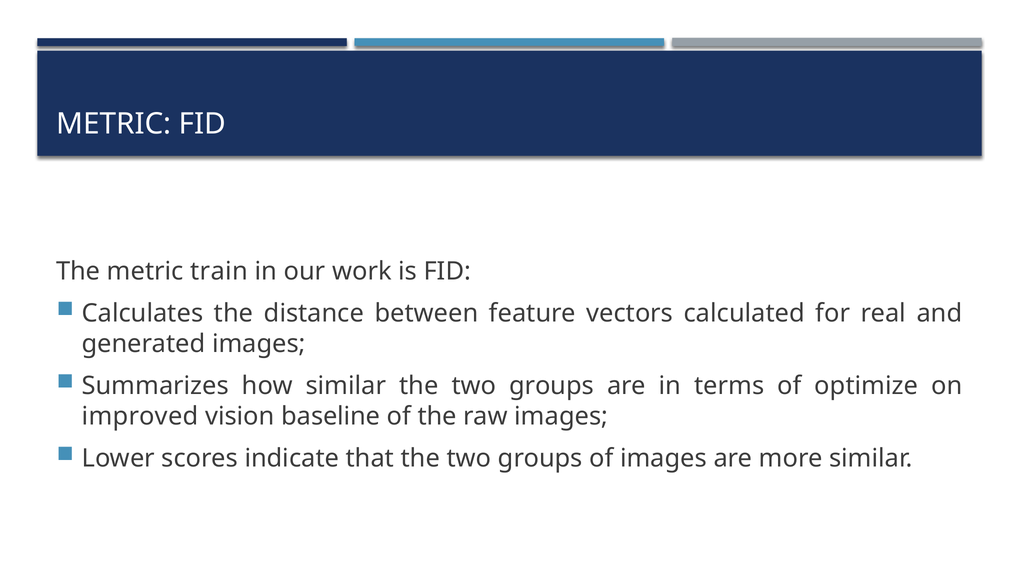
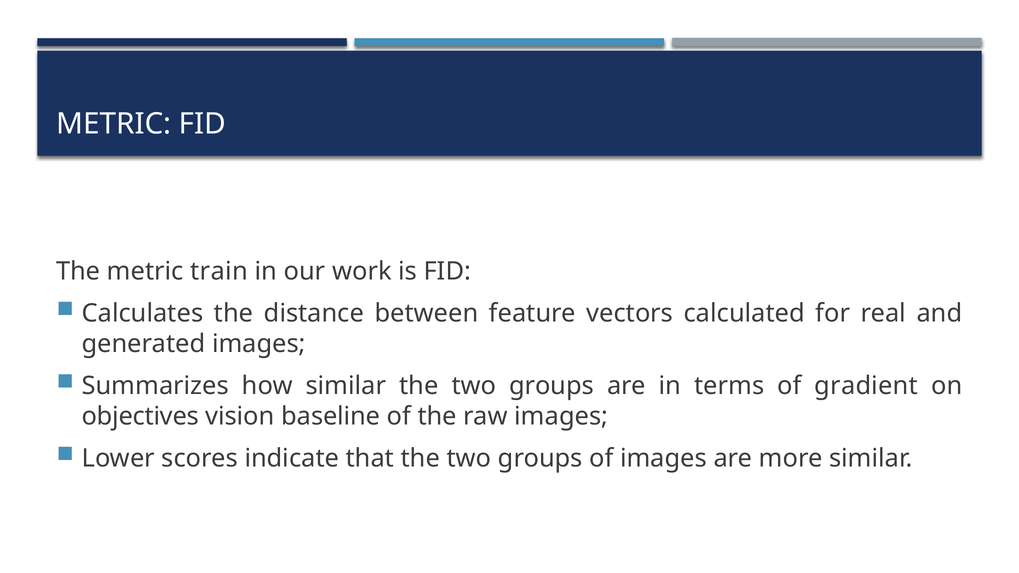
optimize: optimize -> gradient
improved: improved -> objectives
